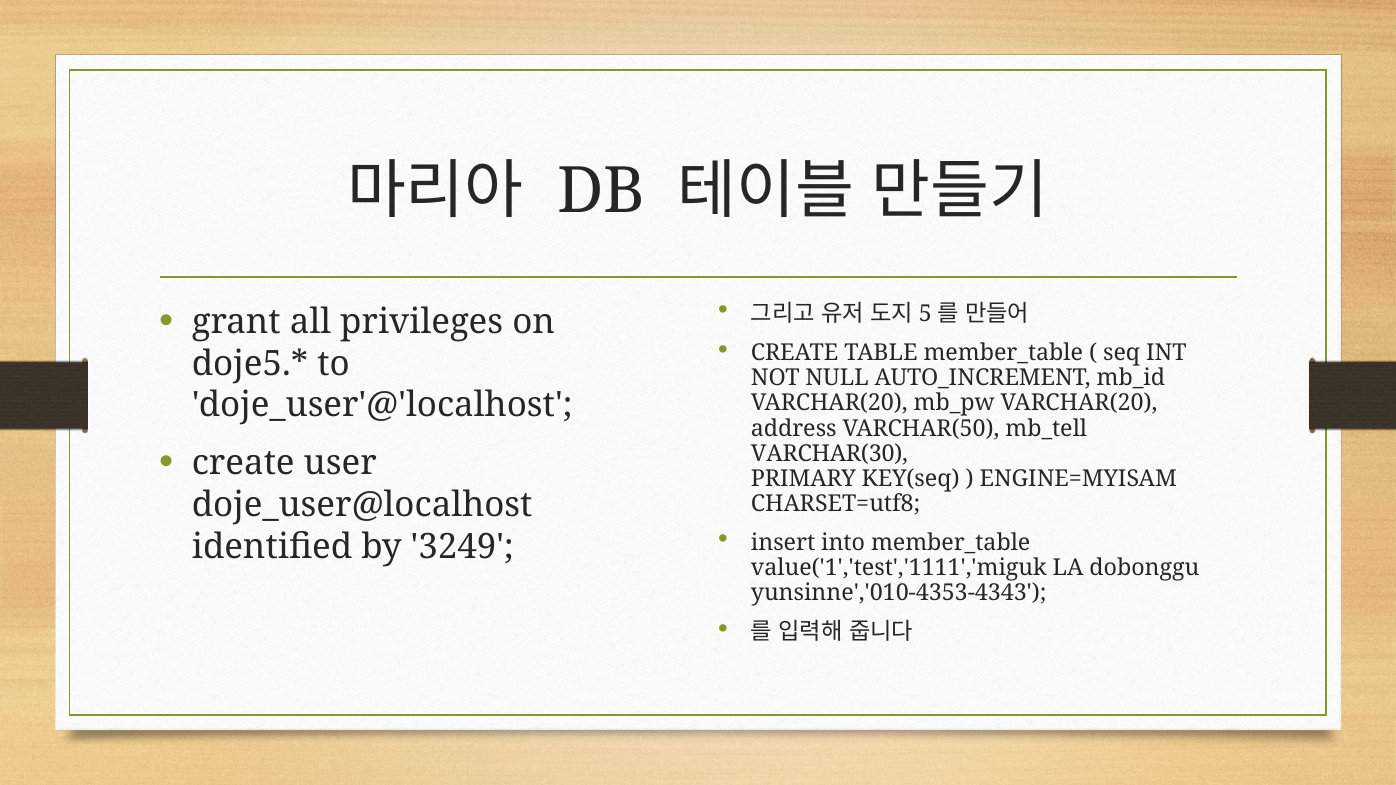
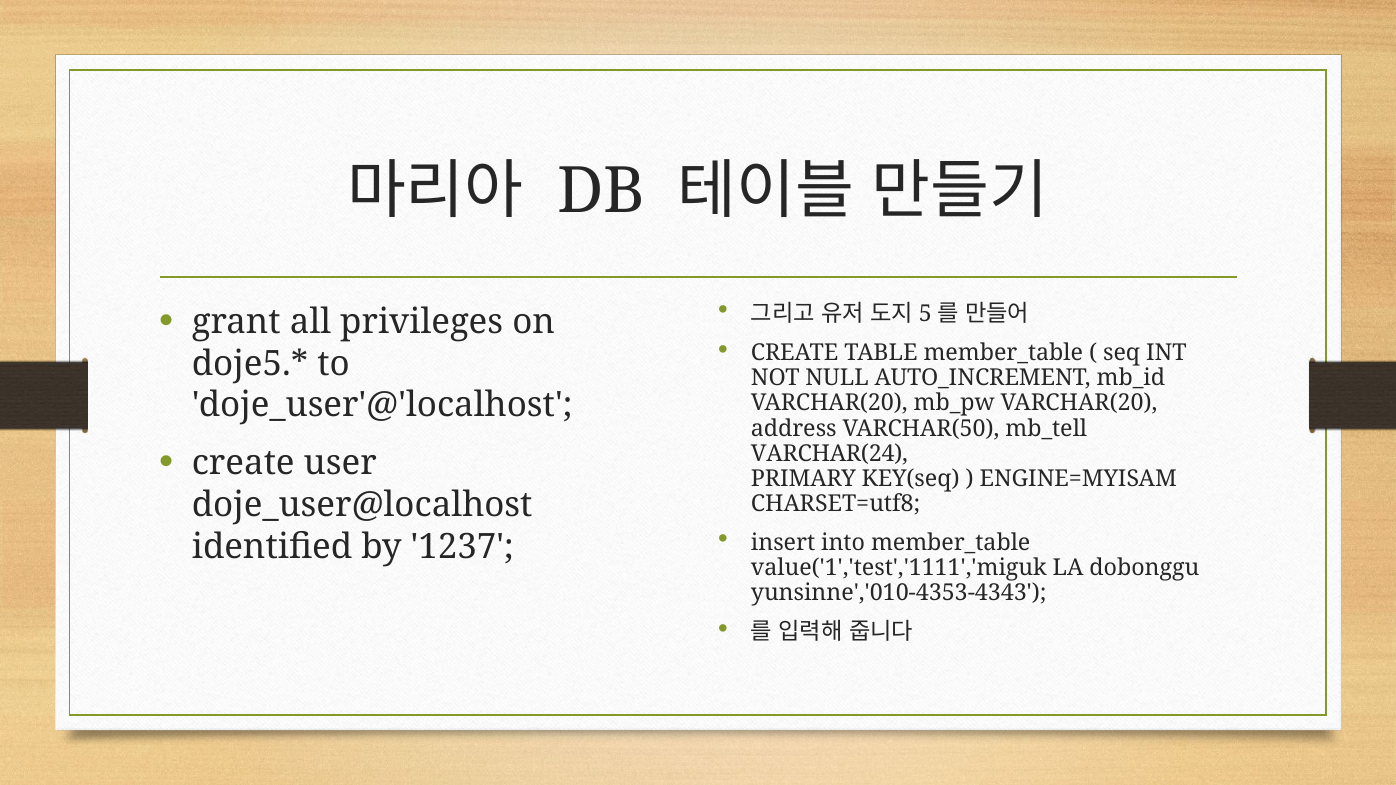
VARCHAR(30: VARCHAR(30 -> VARCHAR(24
3249: 3249 -> 1237
